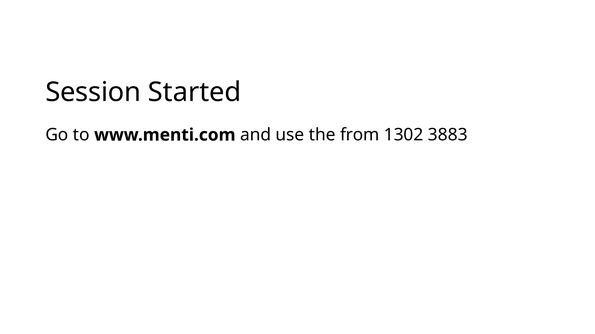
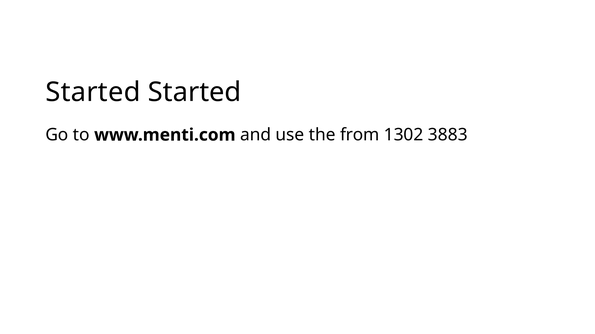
Session at (93, 92): Session -> Started
